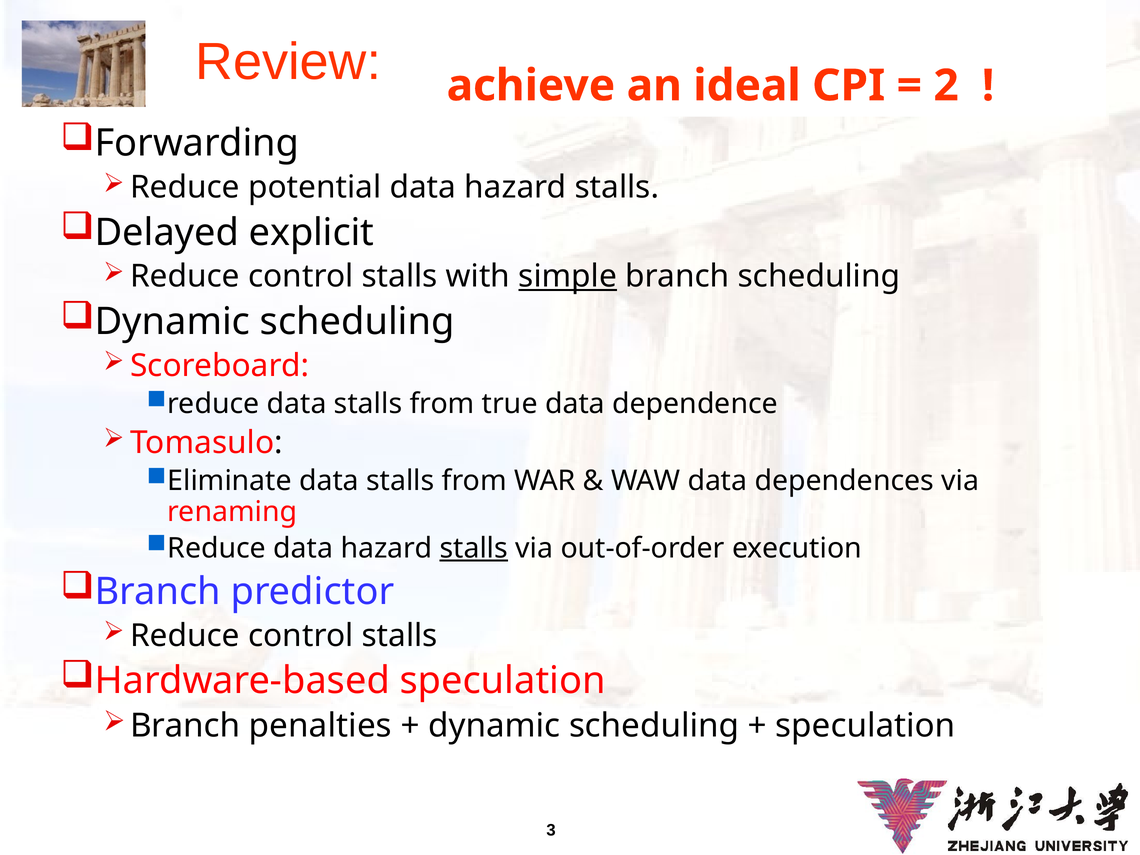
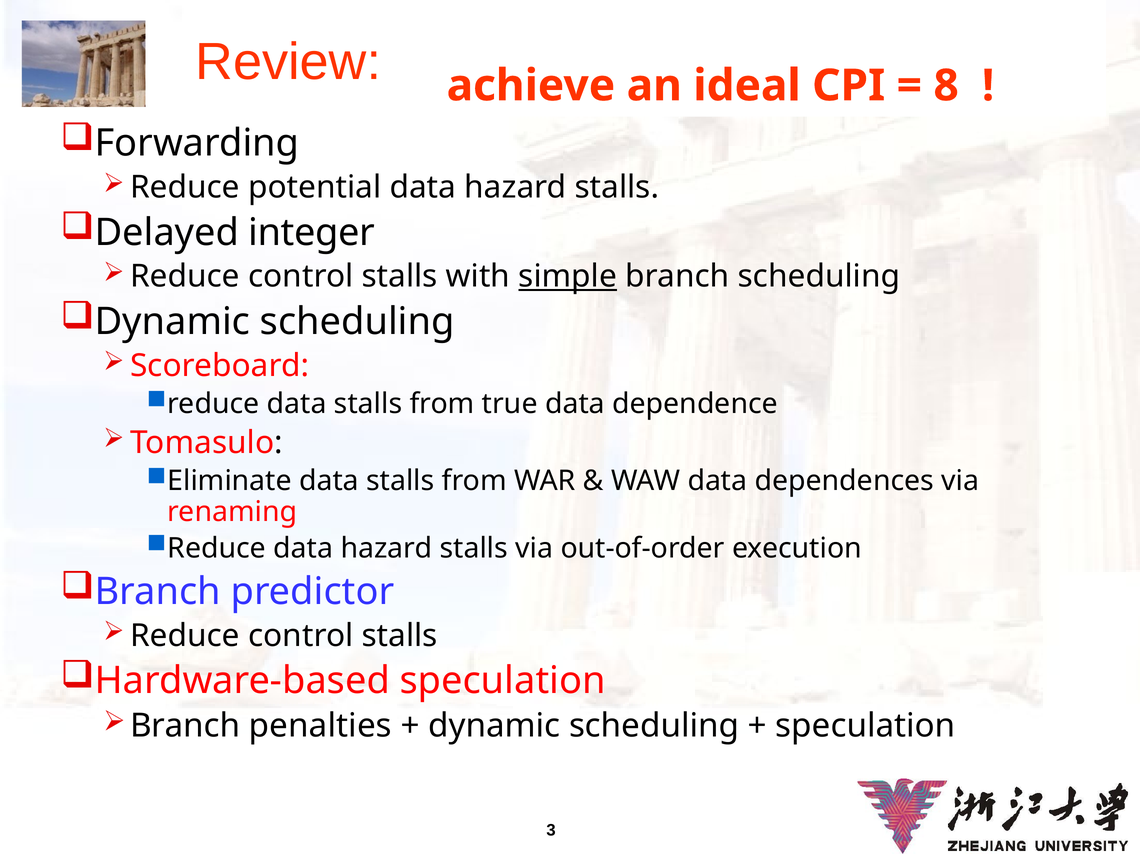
2: 2 -> 8
explicit: explicit -> integer
stalls at (474, 548) underline: present -> none
